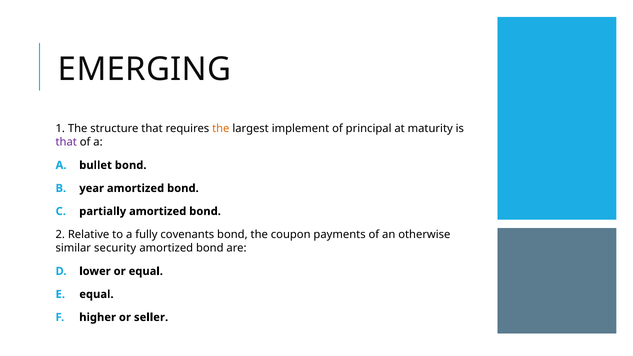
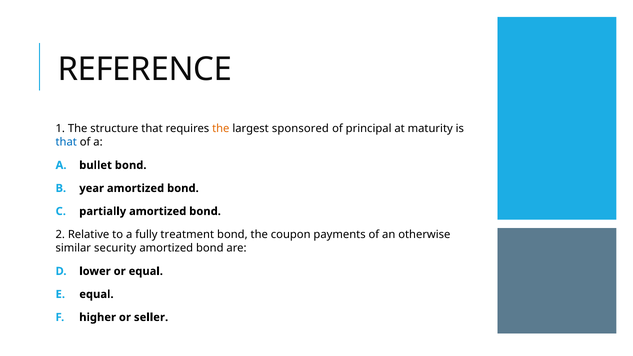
EMERGING: EMERGING -> REFERENCE
implement: implement -> sponsored
that at (66, 142) colour: purple -> blue
covenants: covenants -> treatment
